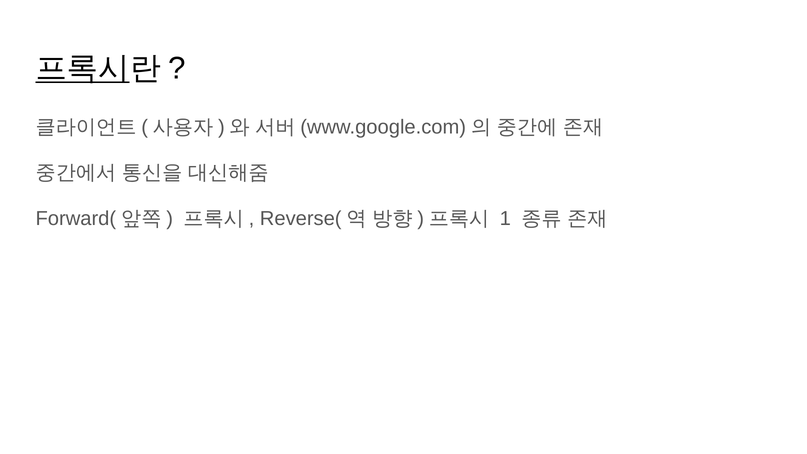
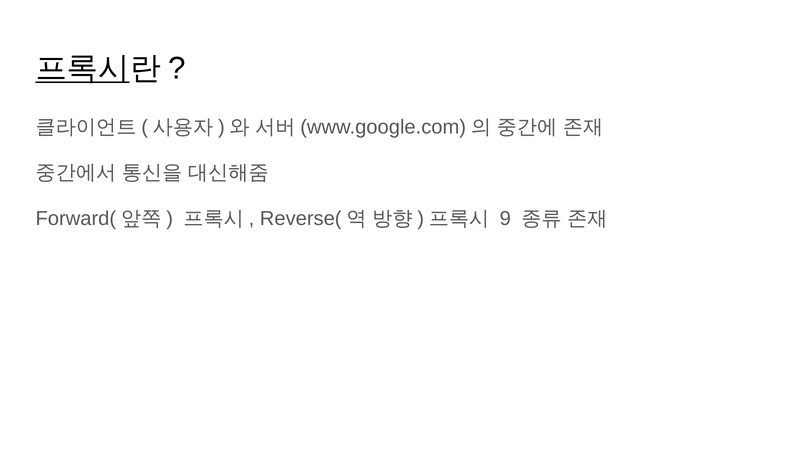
1: 1 -> 9
